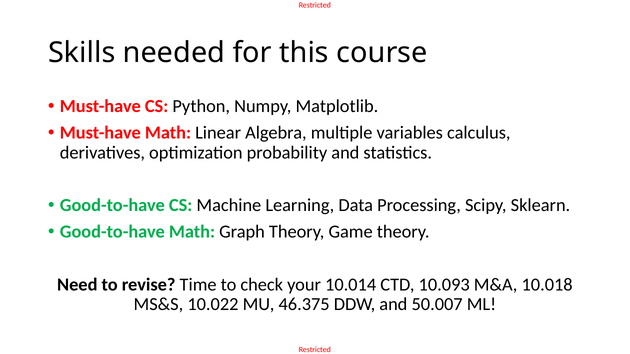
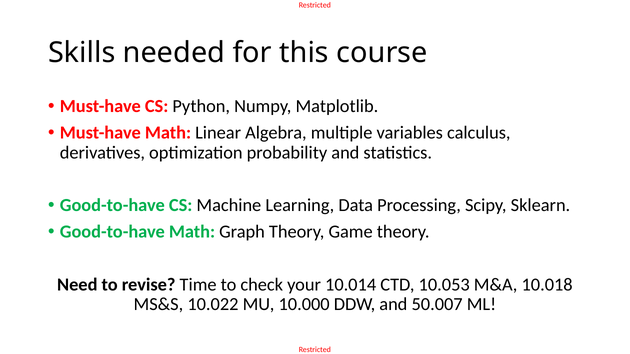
10.093: 10.093 -> 10.053
46.375: 46.375 -> 10.000
